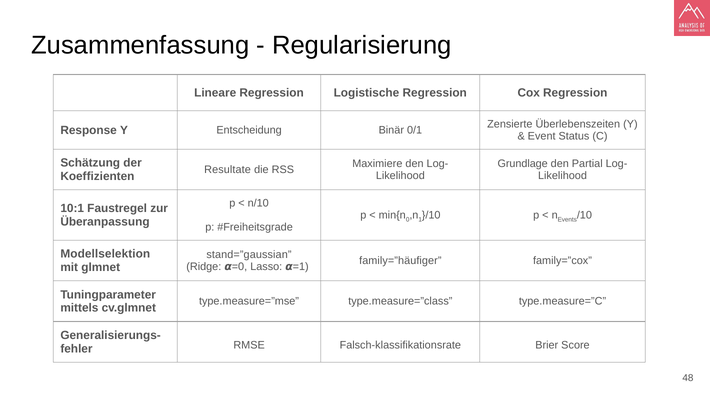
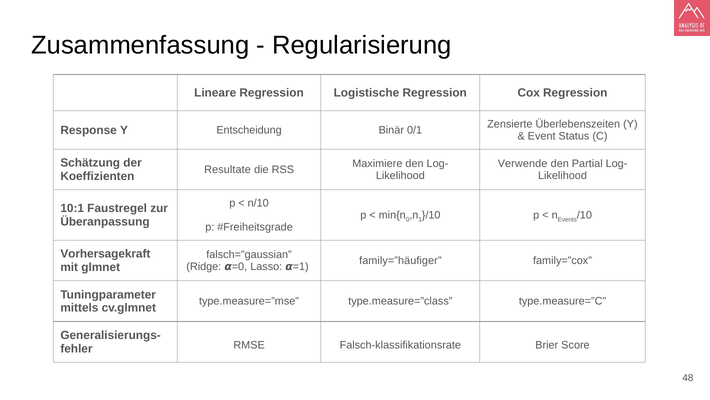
Grundlage: Grundlage -> Verwende
Modellselektion: Modellselektion -> Vorhersagekraft
stand=”gaussian: stand=”gaussian -> falsch=”gaussian
